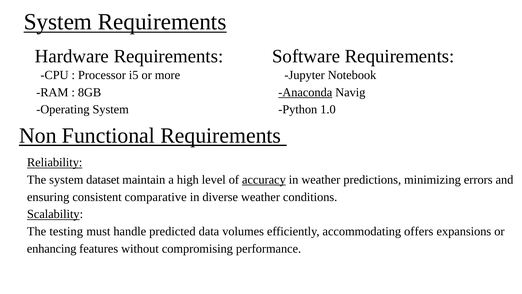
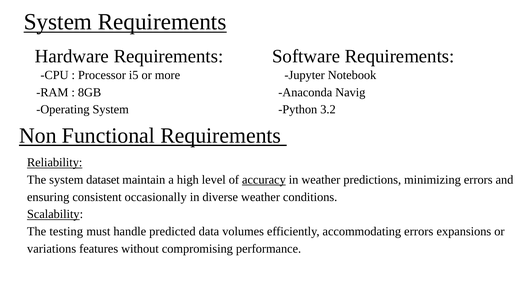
Anaconda underline: present -> none
1.0: 1.0 -> 3.2
comparative: comparative -> occasionally
accommodating offers: offers -> errors
enhancing: enhancing -> variations
